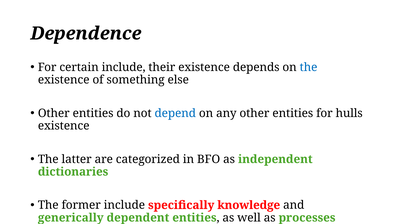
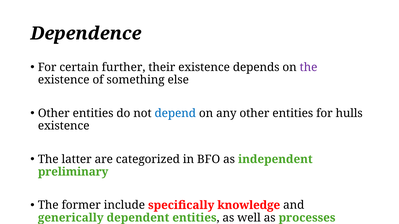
certain include: include -> further
the at (309, 67) colour: blue -> purple
dictionaries: dictionaries -> preliminary
